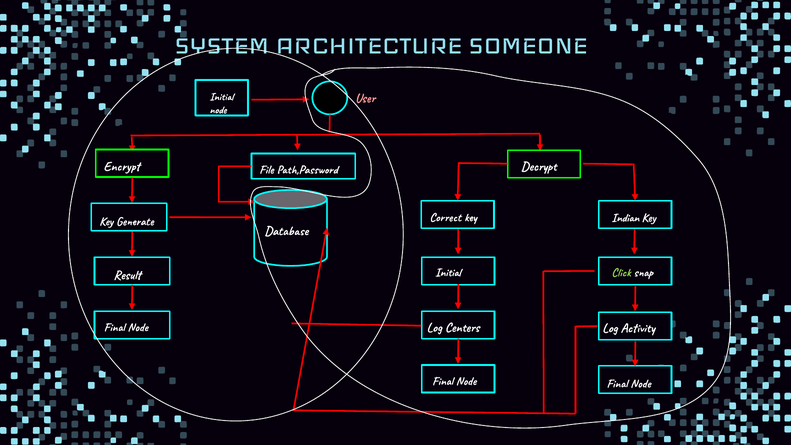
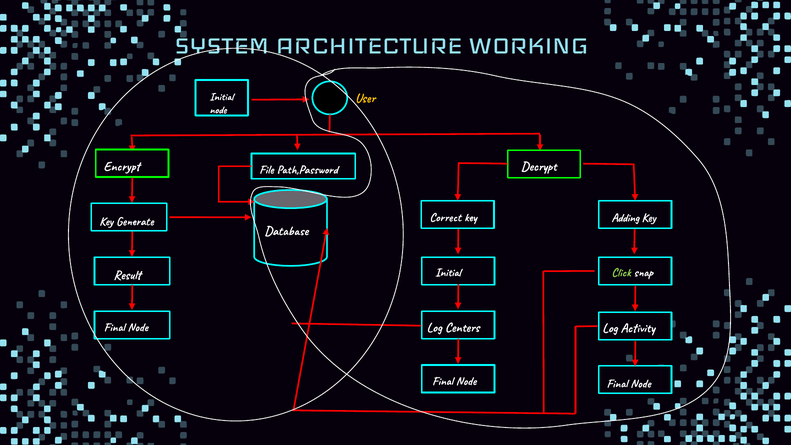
SOMEONE: SOMEONE -> WORKING
User colour: pink -> yellow
Indian: Indian -> Adding
